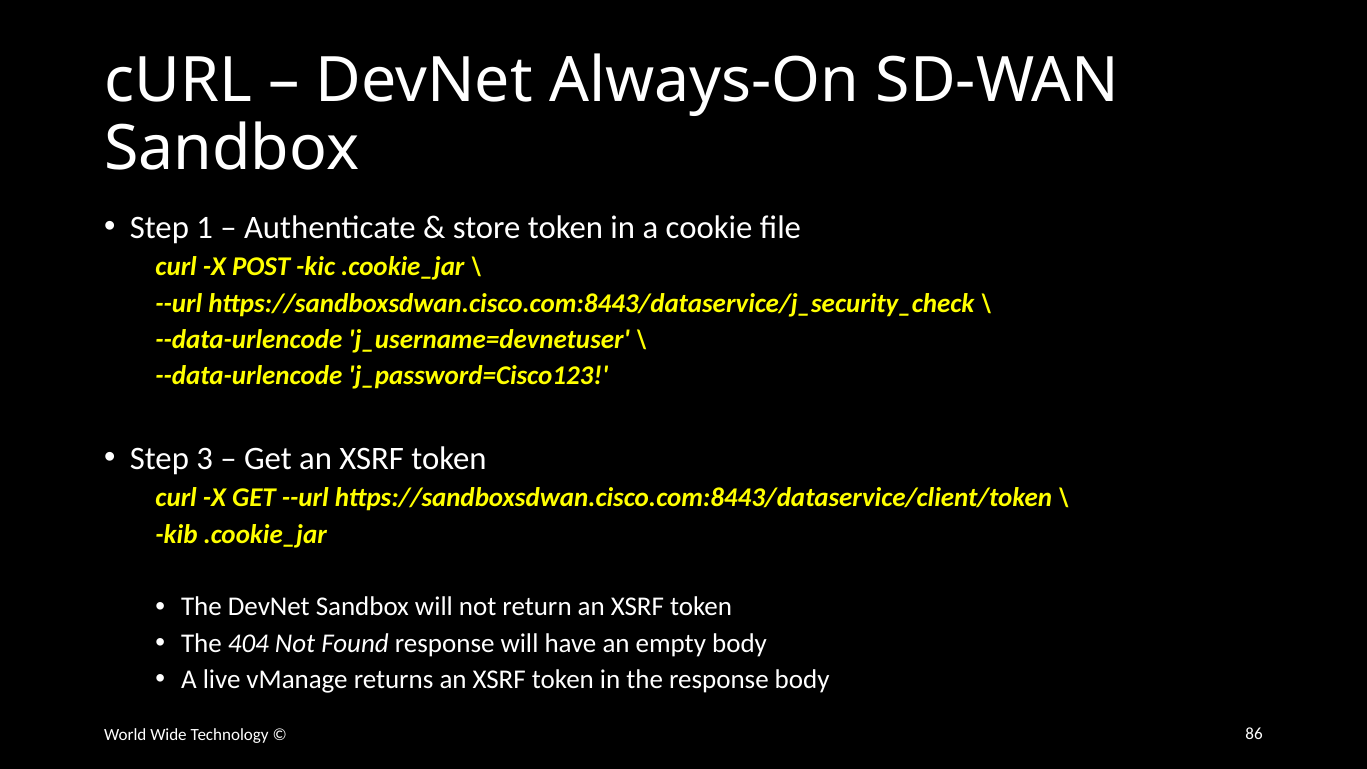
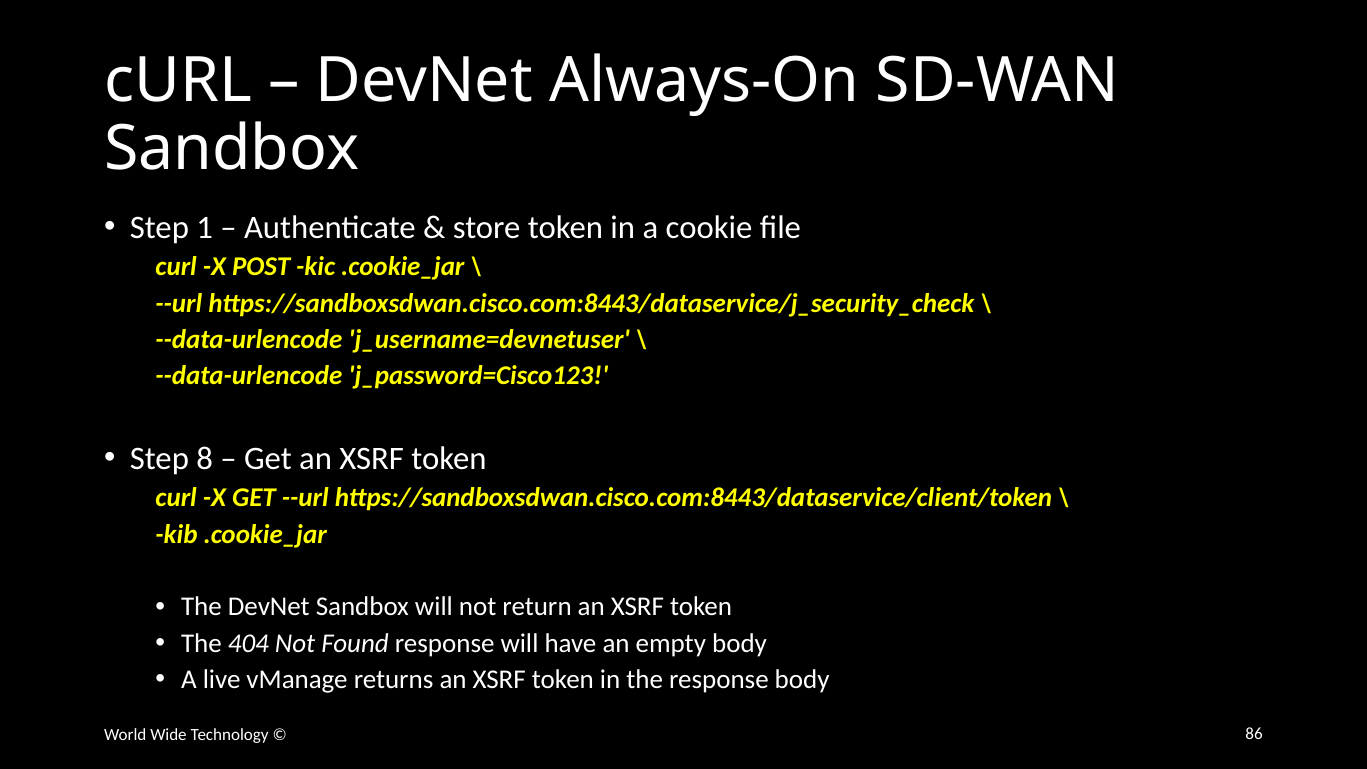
3: 3 -> 8
